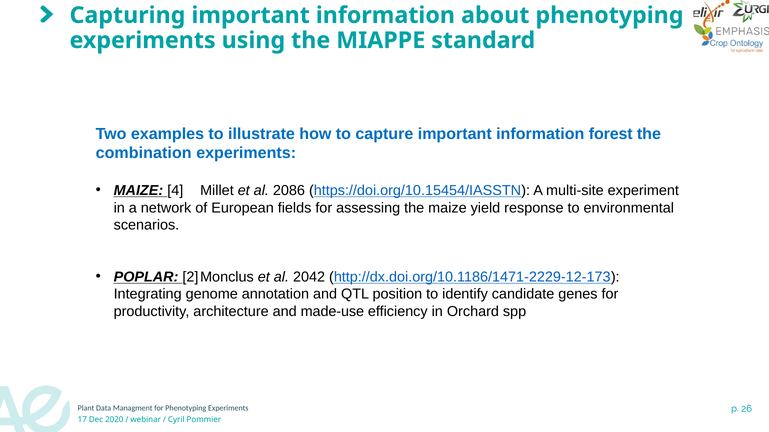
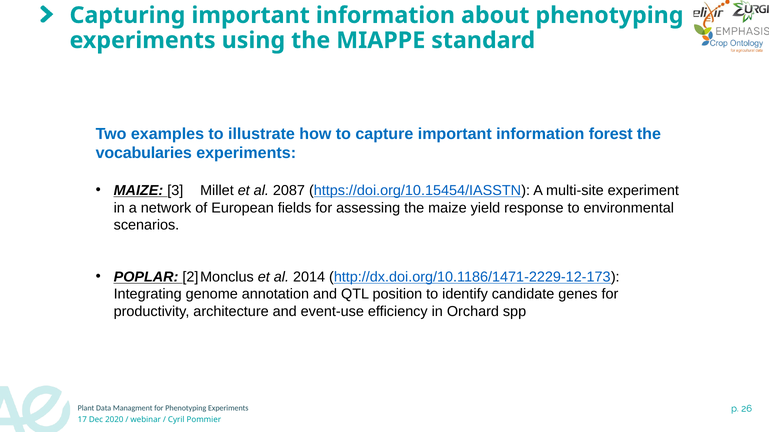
combination: combination -> vocabularies
4: 4 -> 3
2086: 2086 -> 2087
2042: 2042 -> 2014
made-use: made-use -> event-use
